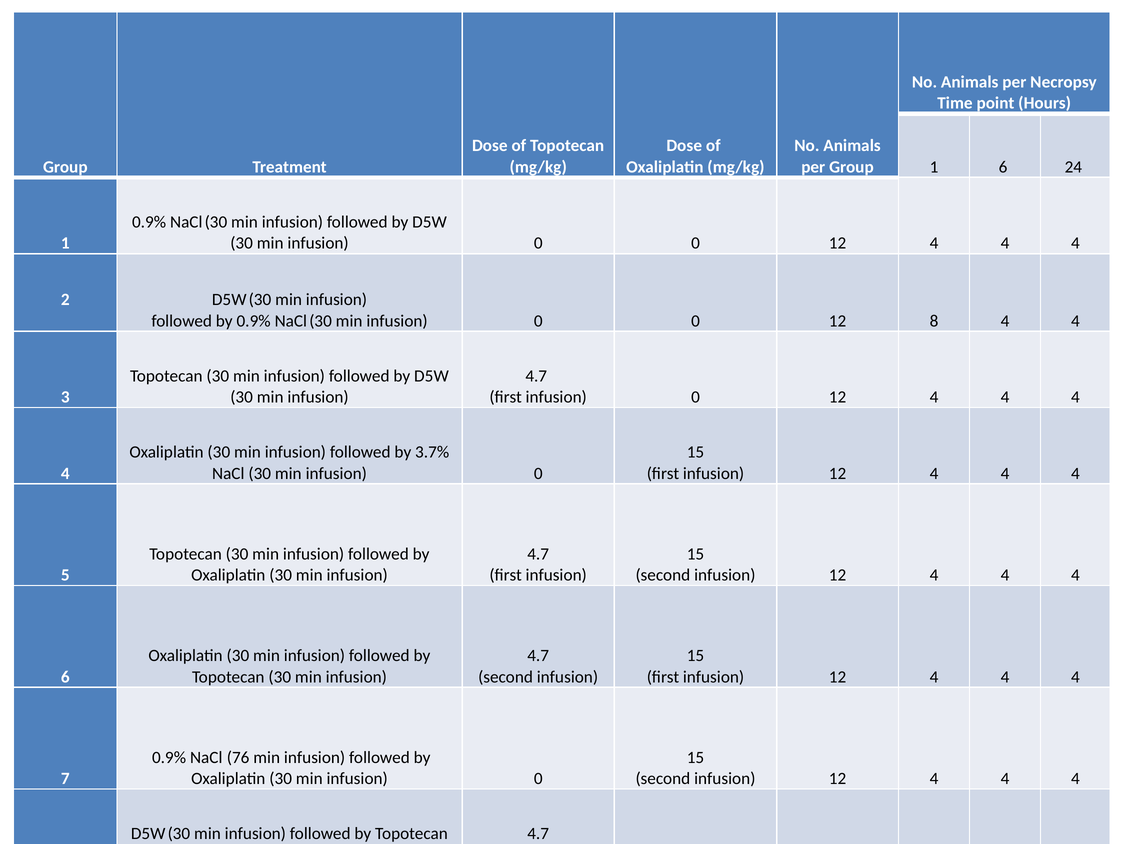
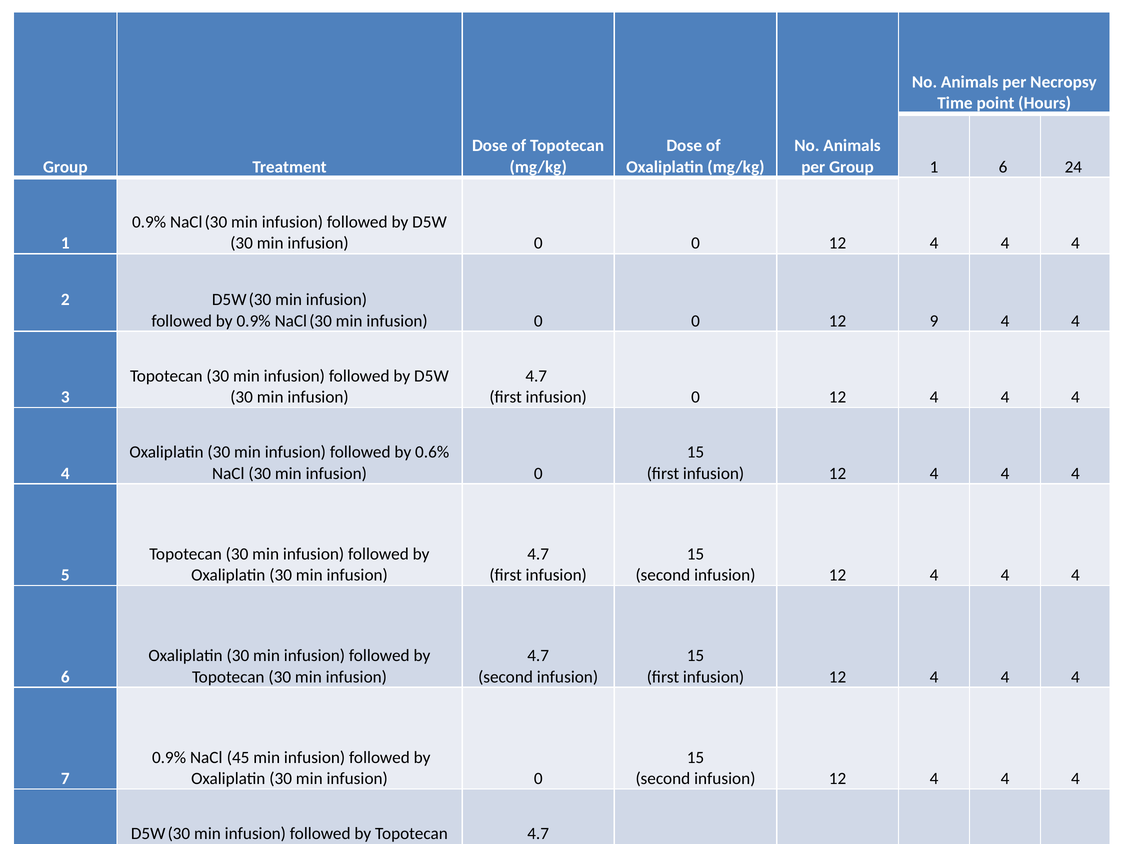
12 8: 8 -> 9
3.7%: 3.7% -> 0.6%
76: 76 -> 45
